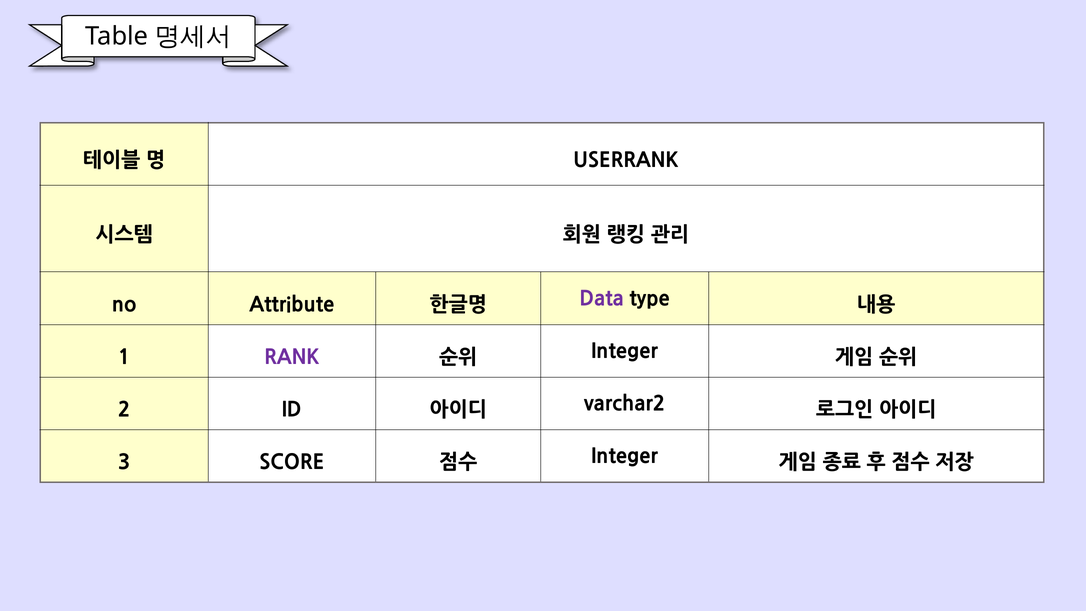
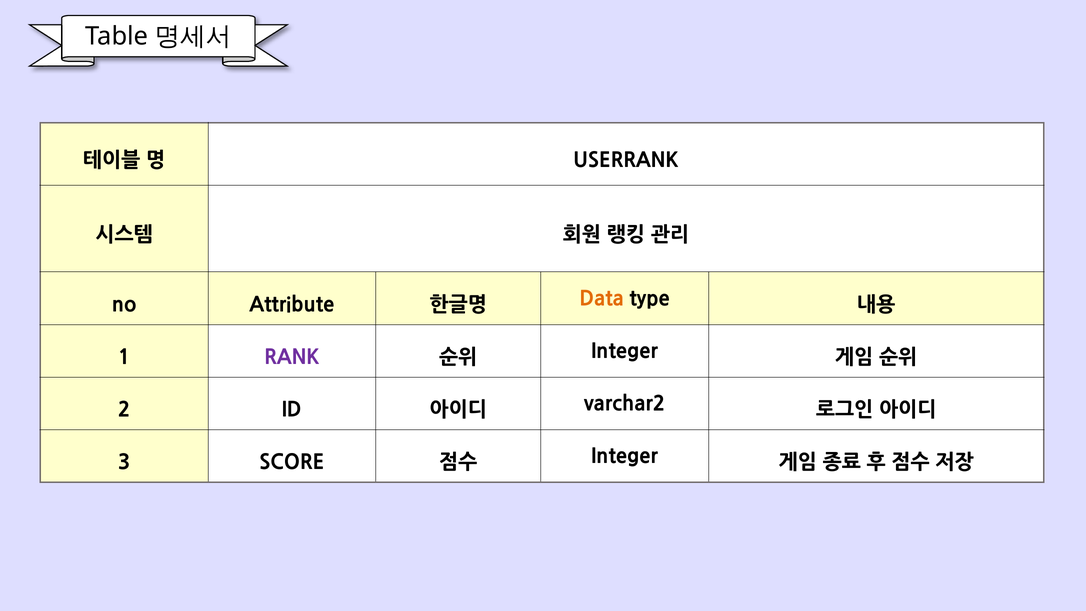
Data colour: purple -> orange
